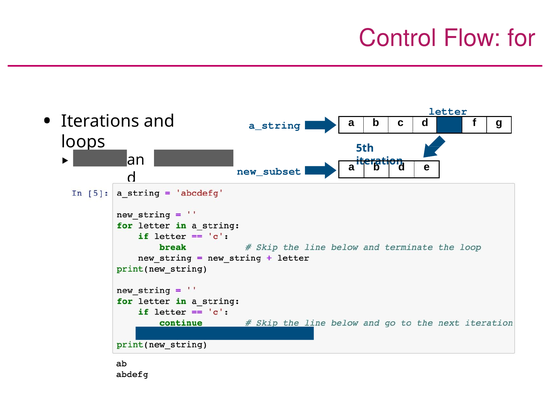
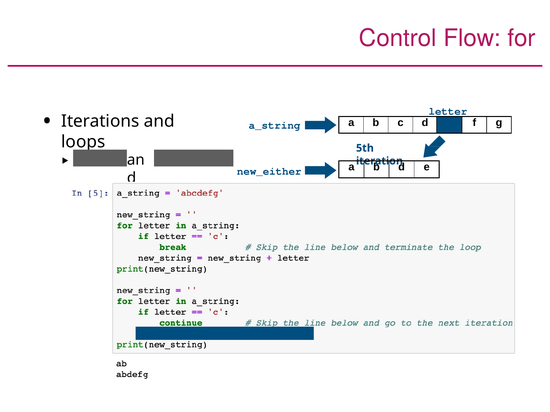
new_subset: new_subset -> new_either
